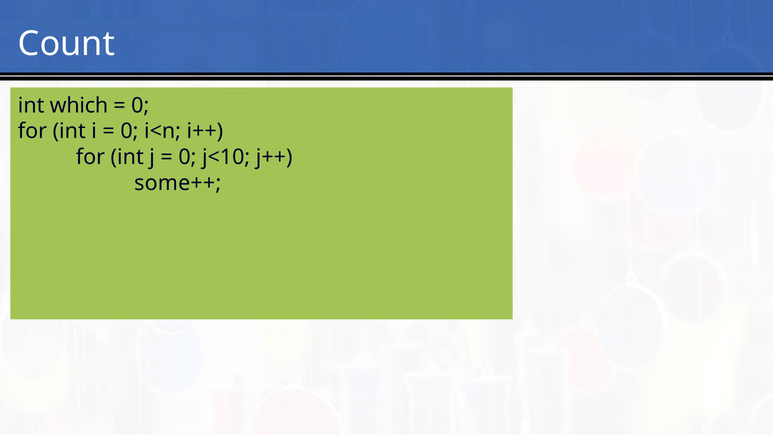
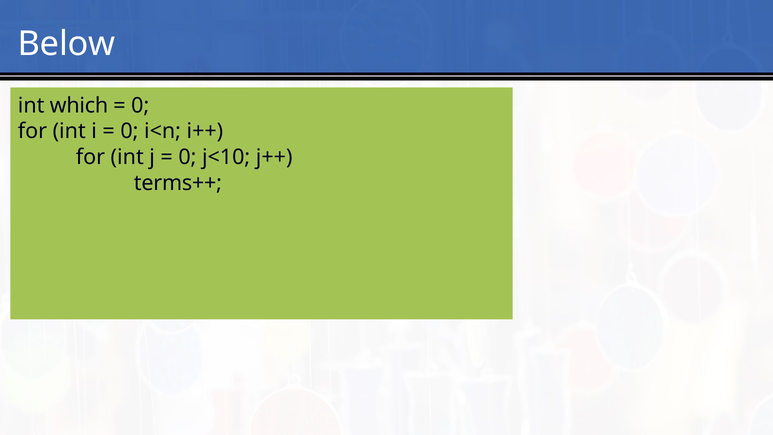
Count: Count -> Below
some++: some++ -> terms++
